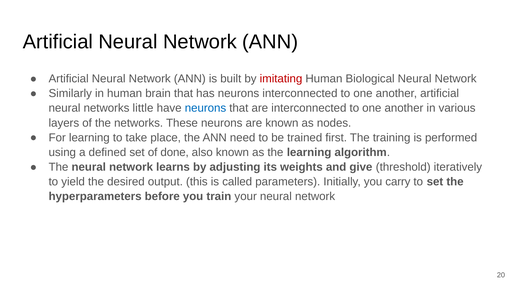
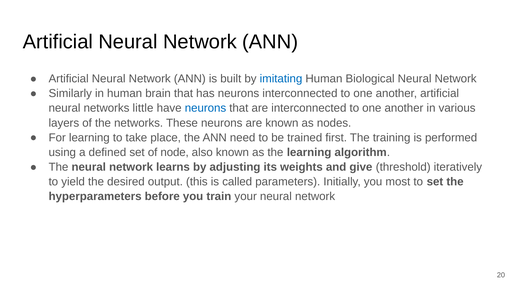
imitating colour: red -> blue
done: done -> node
carry: carry -> most
